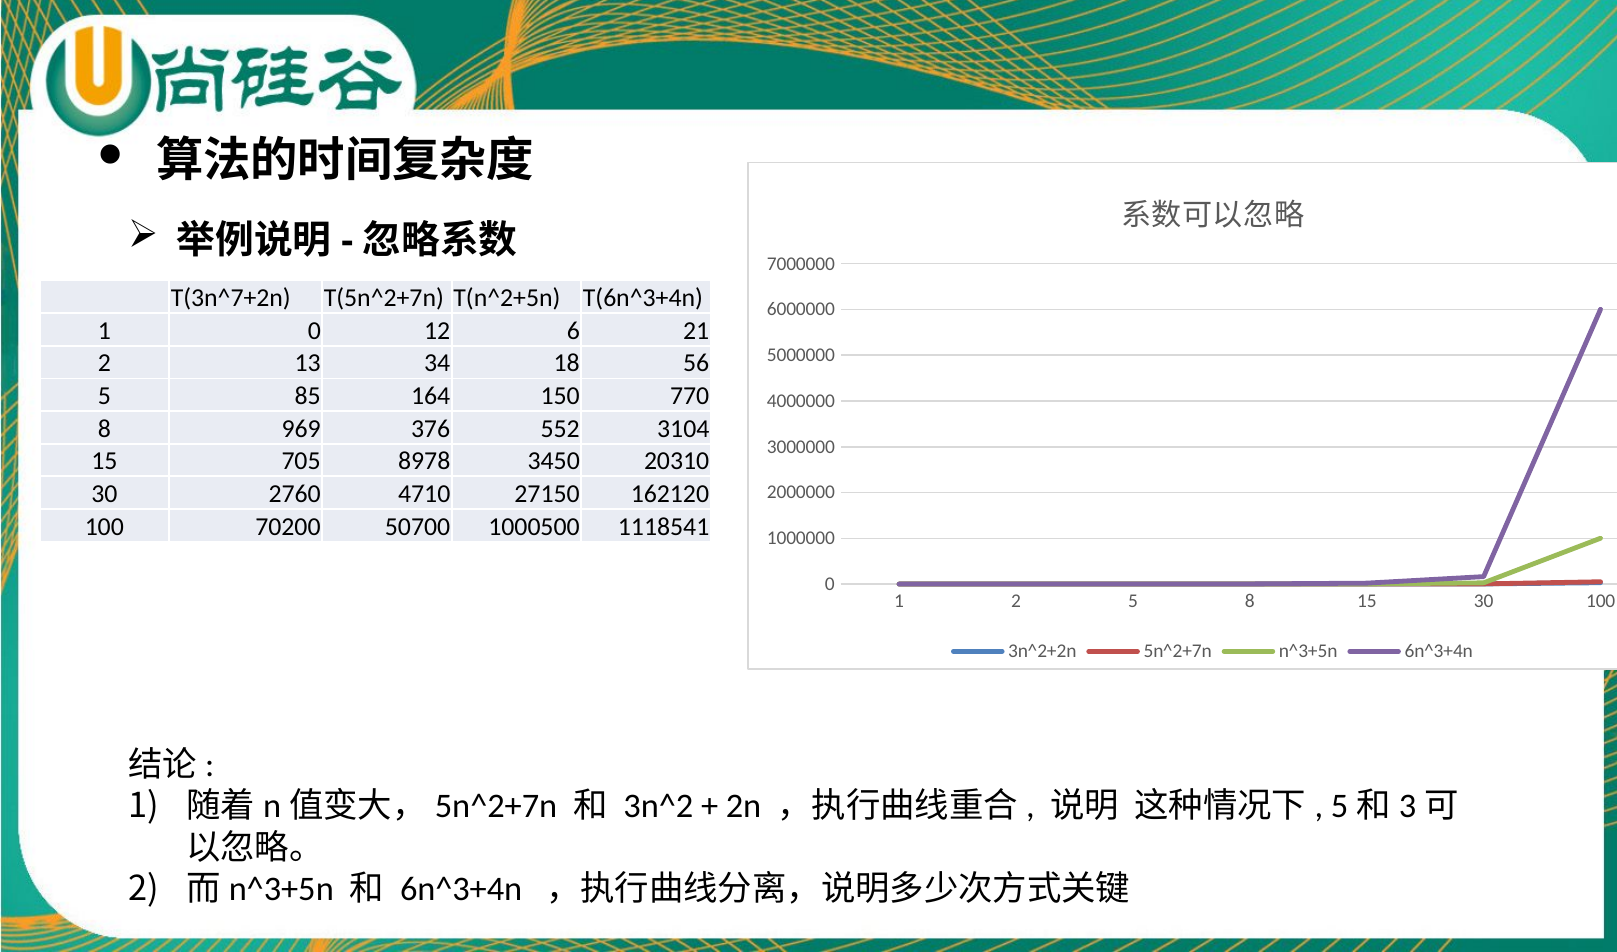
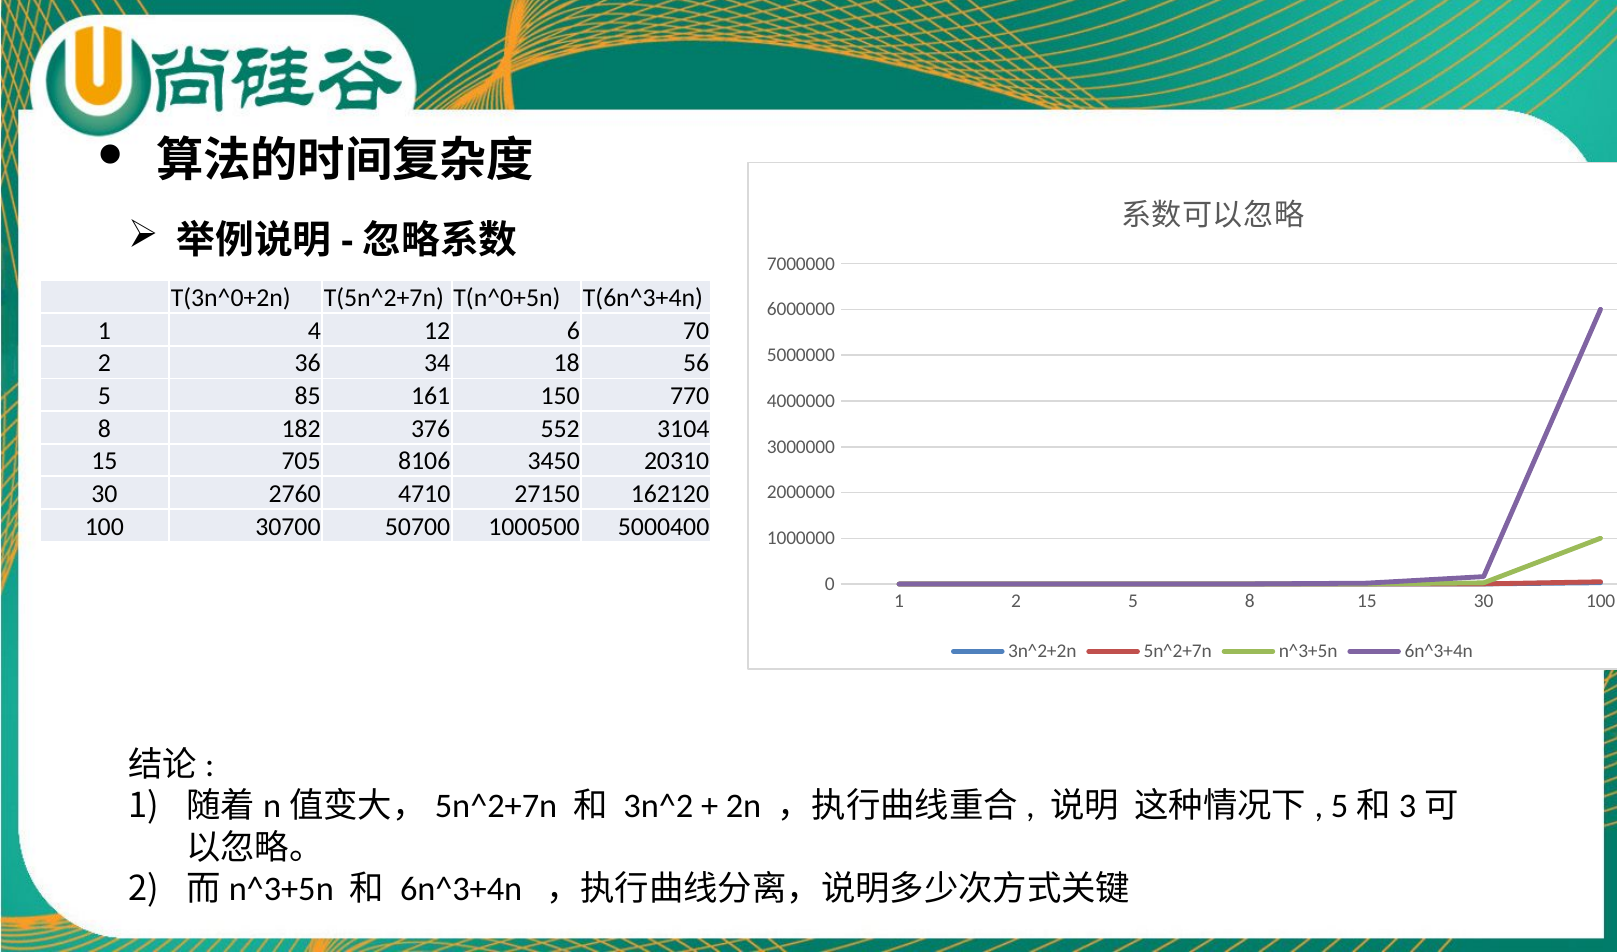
T(3n^7+2n: T(3n^7+2n -> T(3n^0+2n
T(n^2+5n: T(n^2+5n -> T(n^0+5n
1 0: 0 -> 4
21: 21 -> 70
13: 13 -> 36
164: 164 -> 161
969: 969 -> 182
8978: 8978 -> 8106
70200: 70200 -> 30700
1118541: 1118541 -> 5000400
